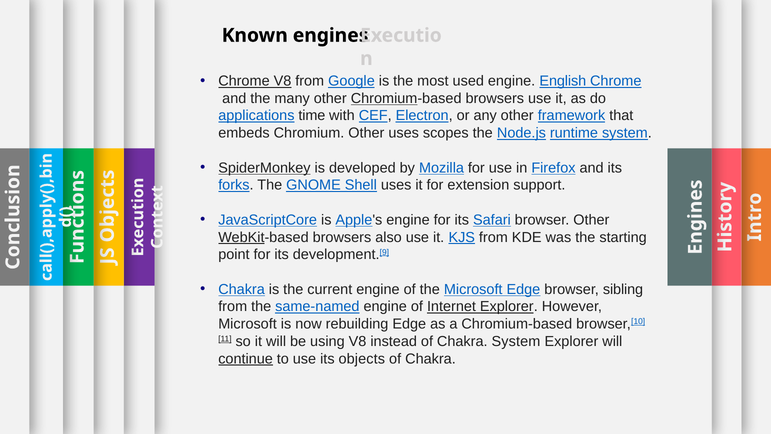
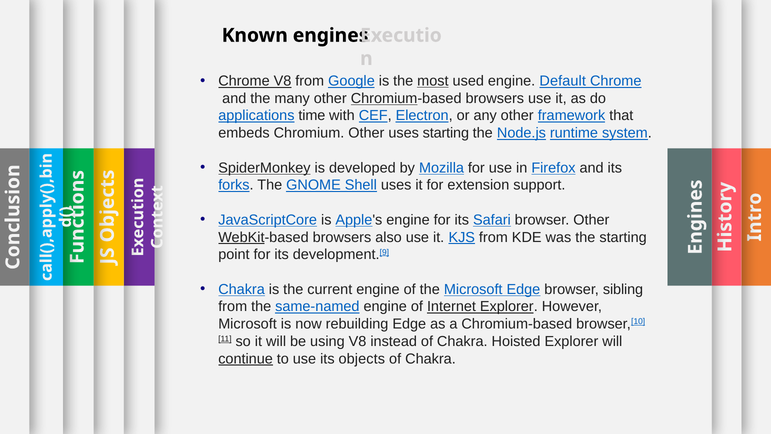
most underline: none -> present
English: English -> Default
uses scopes: scopes -> starting
Chakra System: System -> Hoisted
